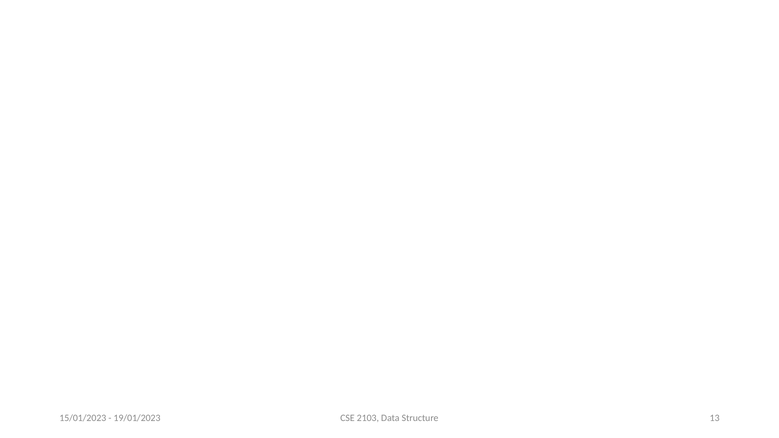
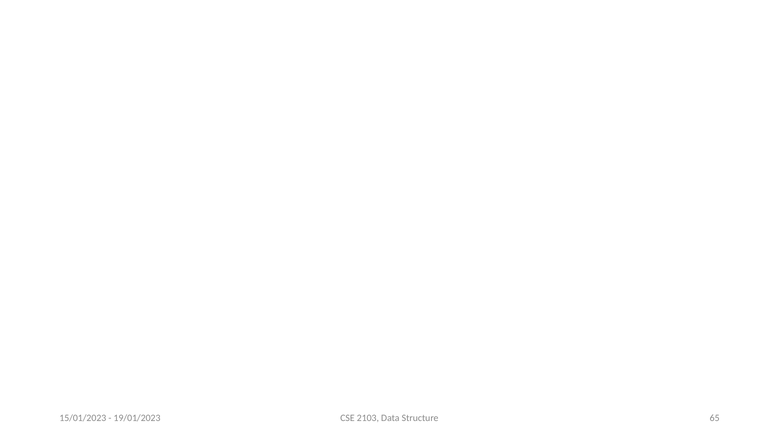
13: 13 -> 65
